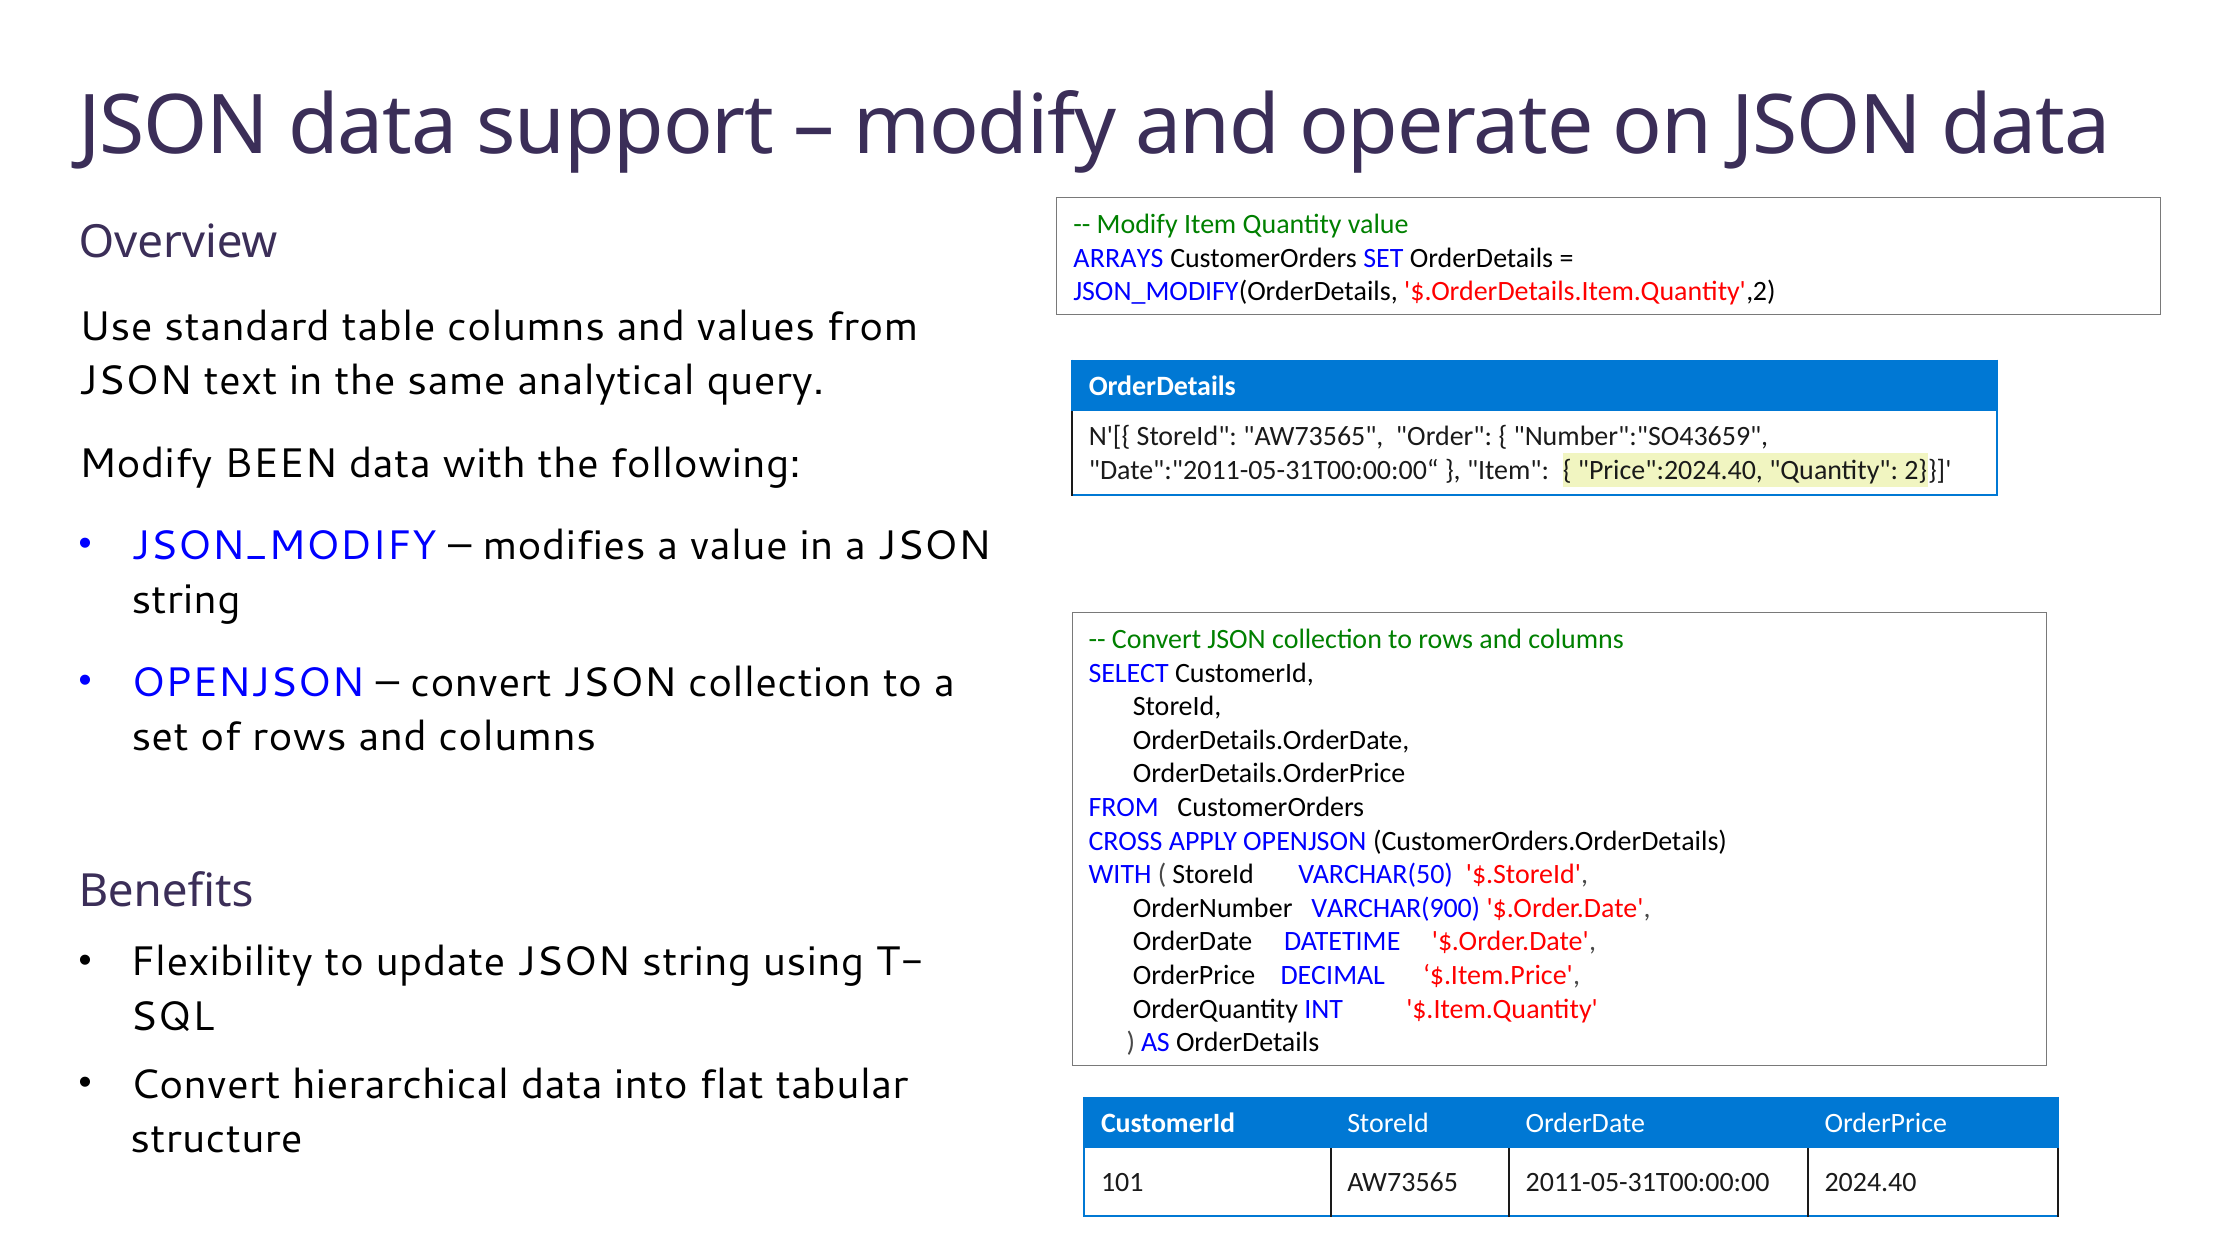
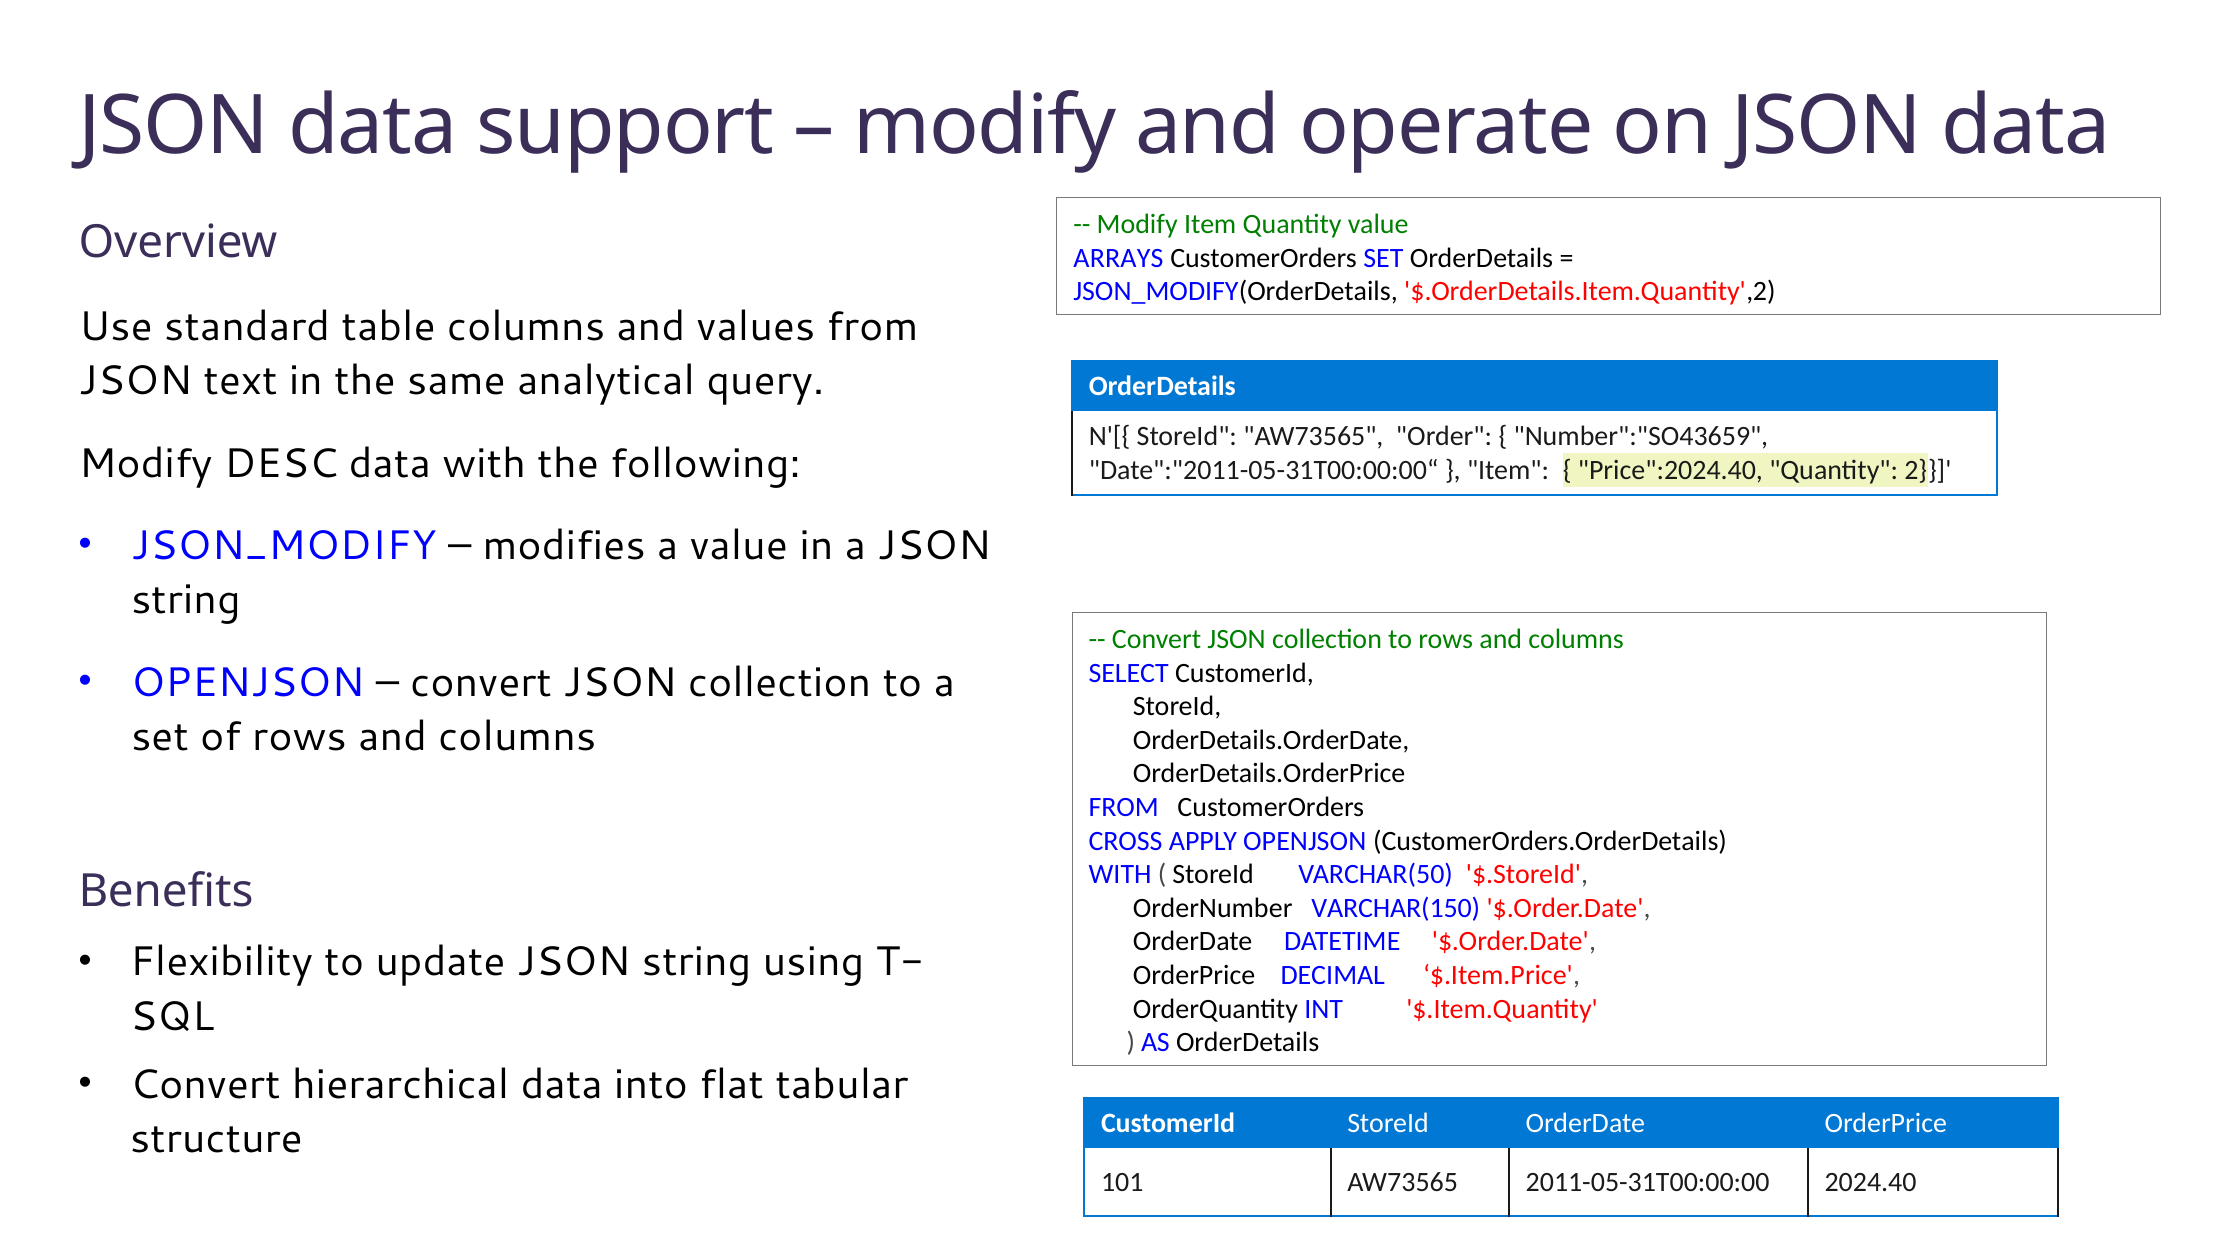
BEEN: BEEN -> DESC
VARCHAR(900: VARCHAR(900 -> VARCHAR(150
